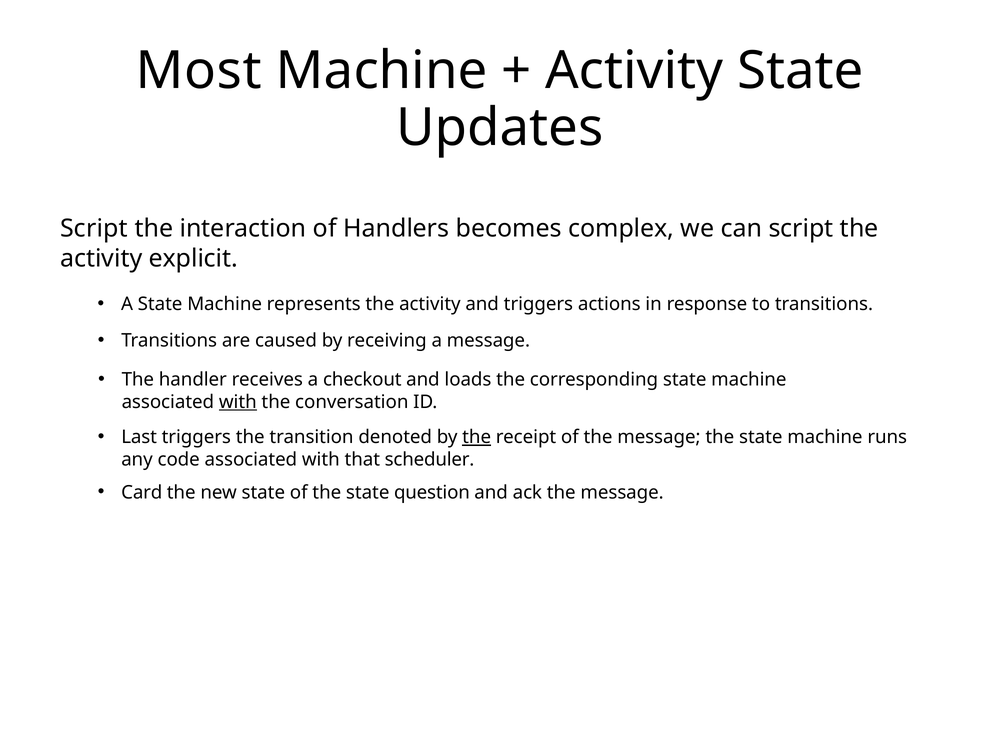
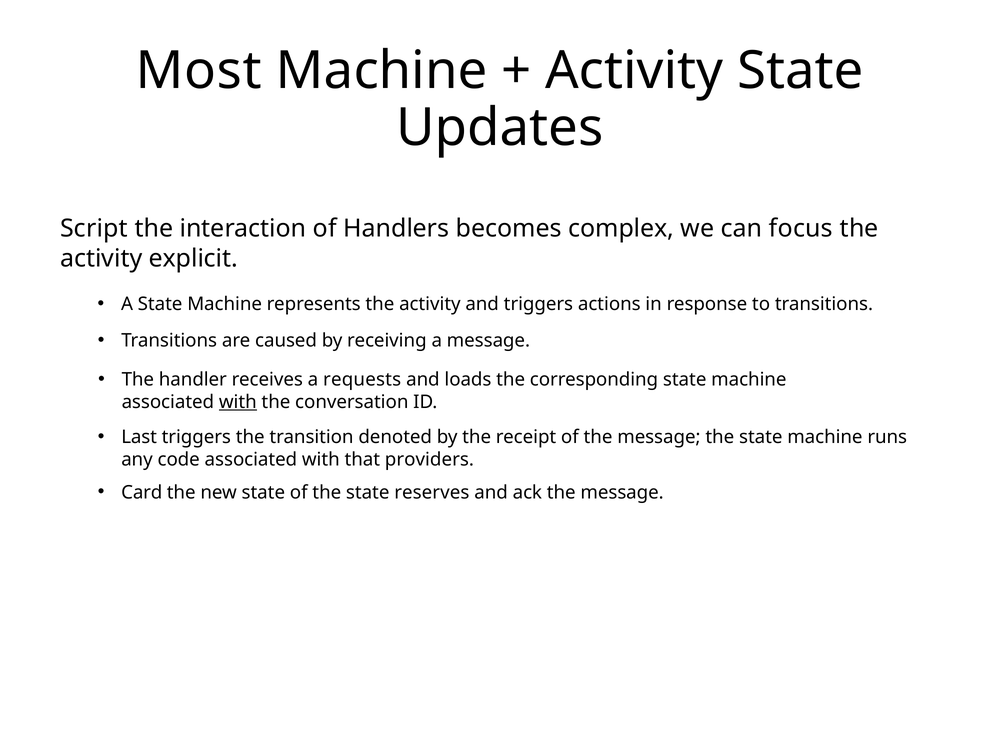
can script: script -> focus
checkout: checkout -> requests
the at (477, 437) underline: present -> none
scheduler: scheduler -> providers
question: question -> reserves
